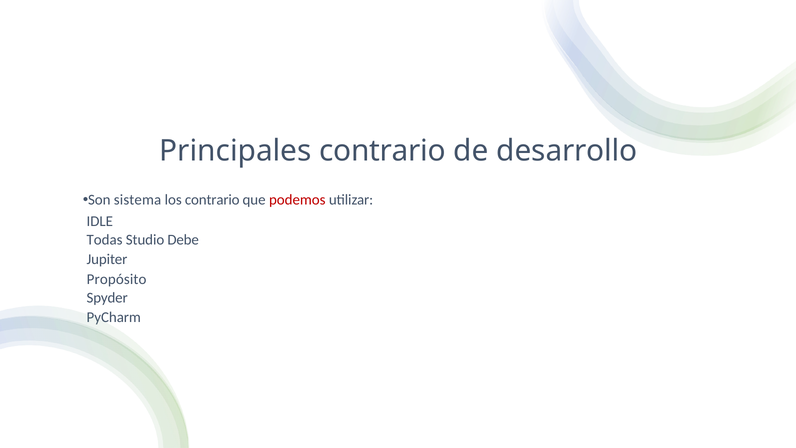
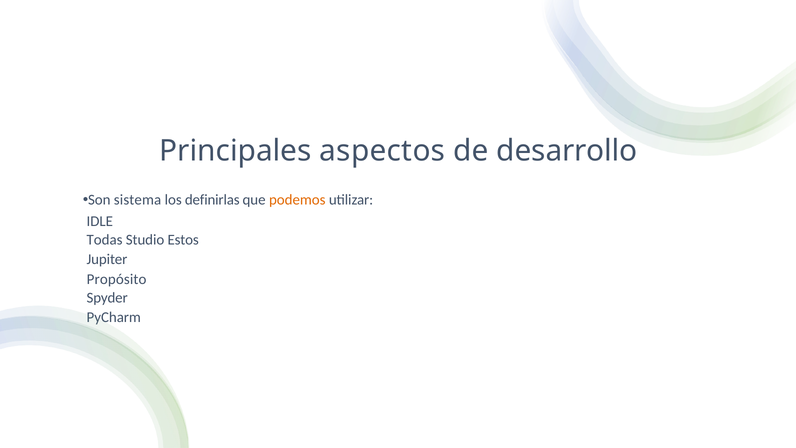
Principales contrario: contrario -> aspectos
los contrario: contrario -> definirlas
podemos colour: red -> orange
Debe: Debe -> Estos
